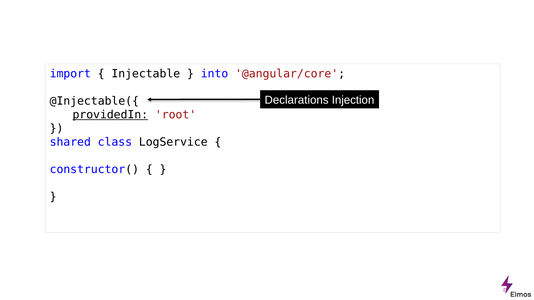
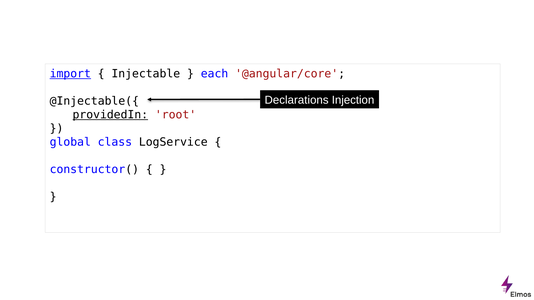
import underline: none -> present
into: into -> each
shared: shared -> global
